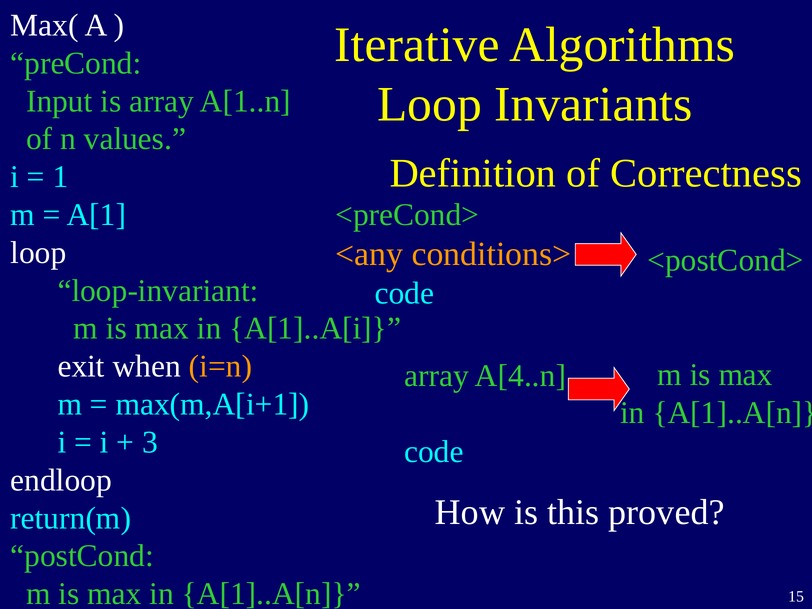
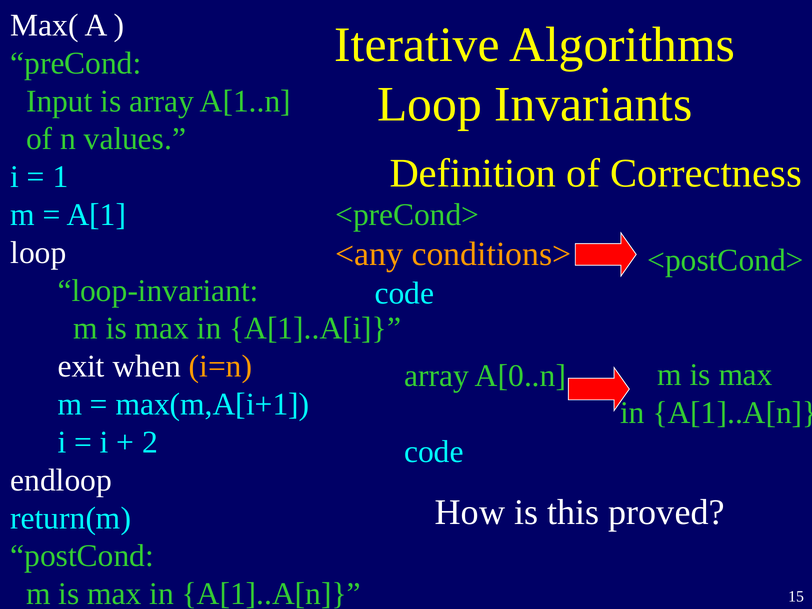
A[4..n: A[4..n -> A[0..n
3: 3 -> 2
